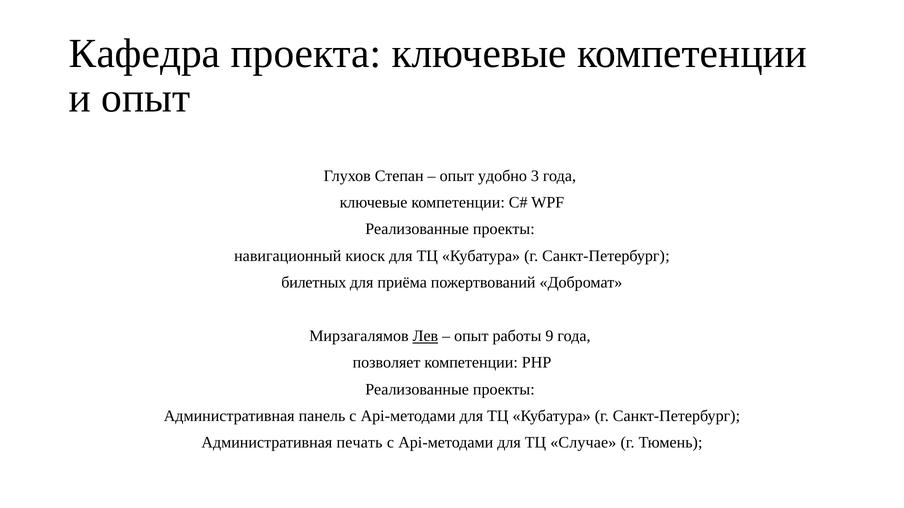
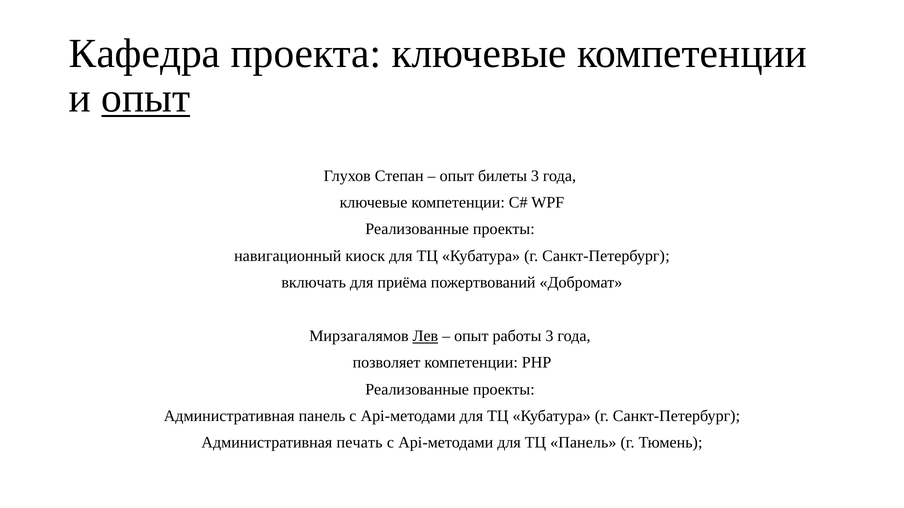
опыт at (146, 98) underline: none -> present
удобно: удобно -> билеты
билетных: билетных -> включать
работы 9: 9 -> 3
ТЦ Случае: Случае -> Панель
